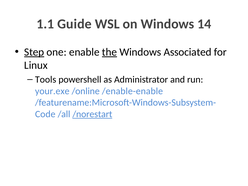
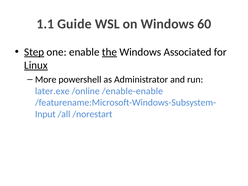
14: 14 -> 60
Linux underline: none -> present
Tools: Tools -> More
your.exe: your.exe -> later.exe
Code: Code -> Input
/norestart underline: present -> none
